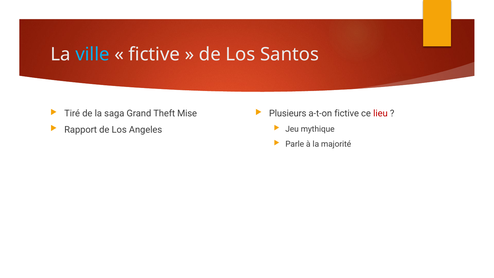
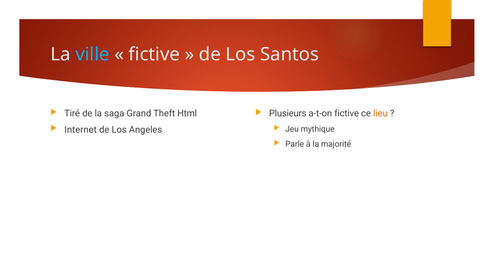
Mise: Mise -> Html
lieu colour: red -> orange
Rapport: Rapport -> Internet
